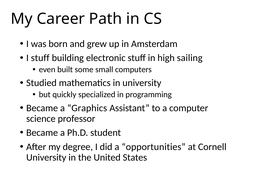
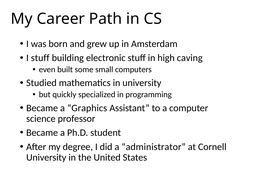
sailing: sailing -> caving
opportunities: opportunities -> administrator
